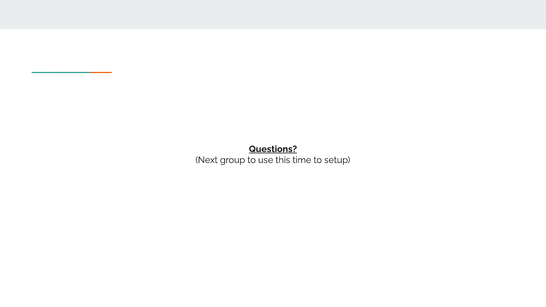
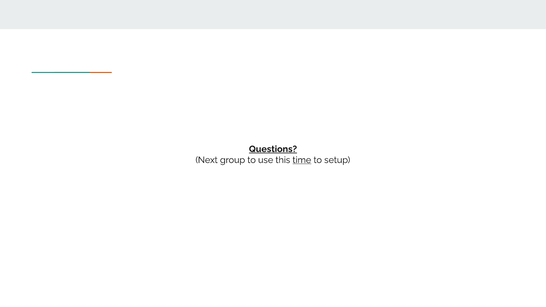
time underline: none -> present
